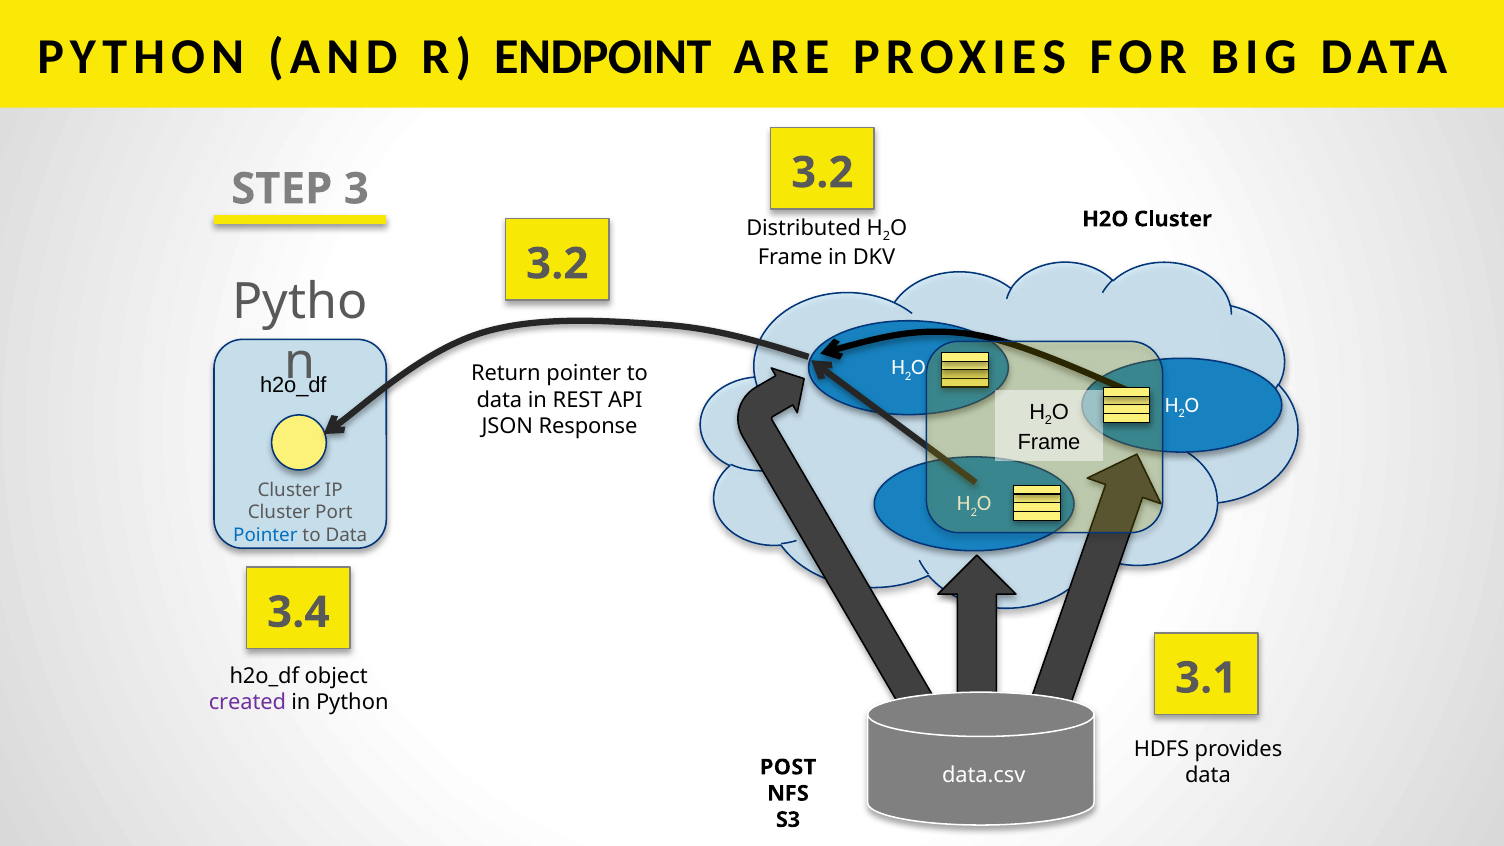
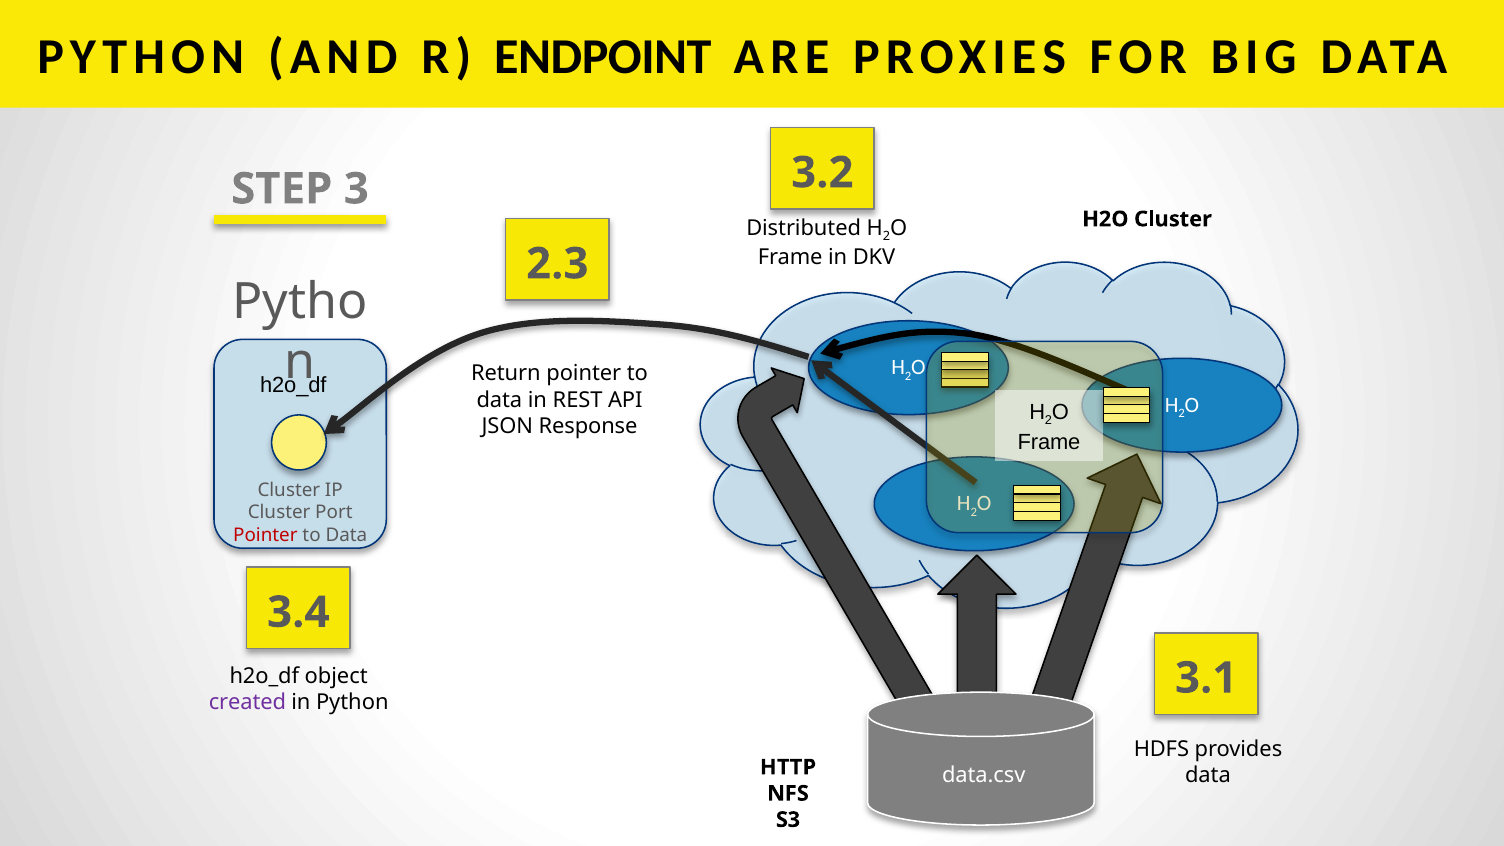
3.2 at (557, 264): 3.2 -> 2.3
Pointer at (265, 535) colour: blue -> red
POST: POST -> HTTP
